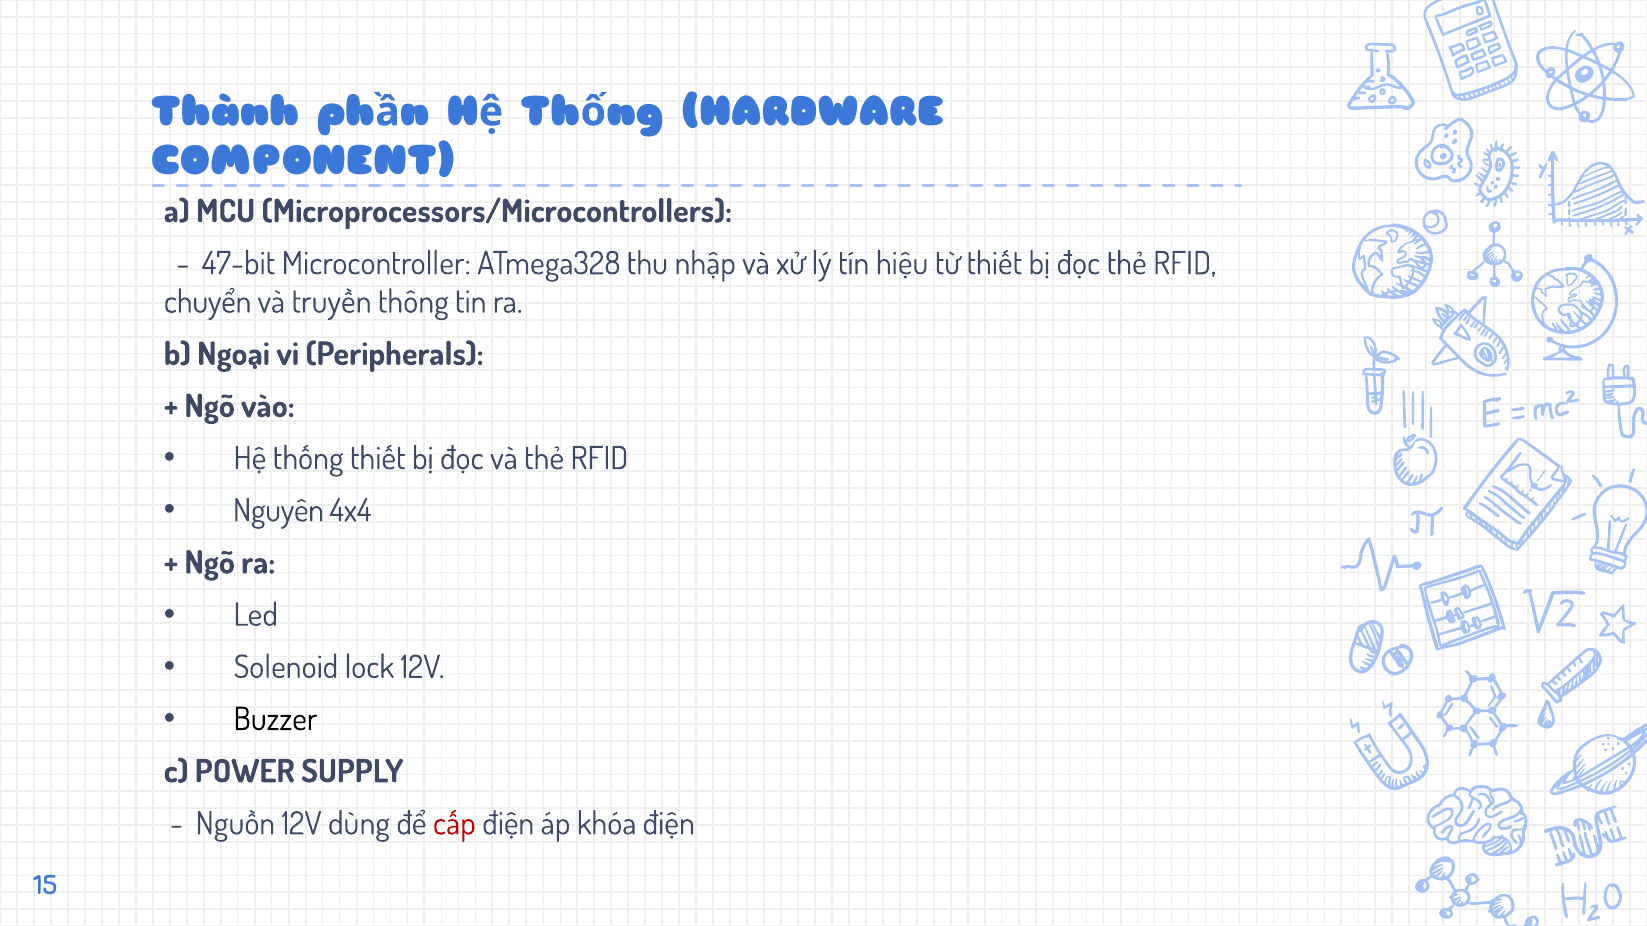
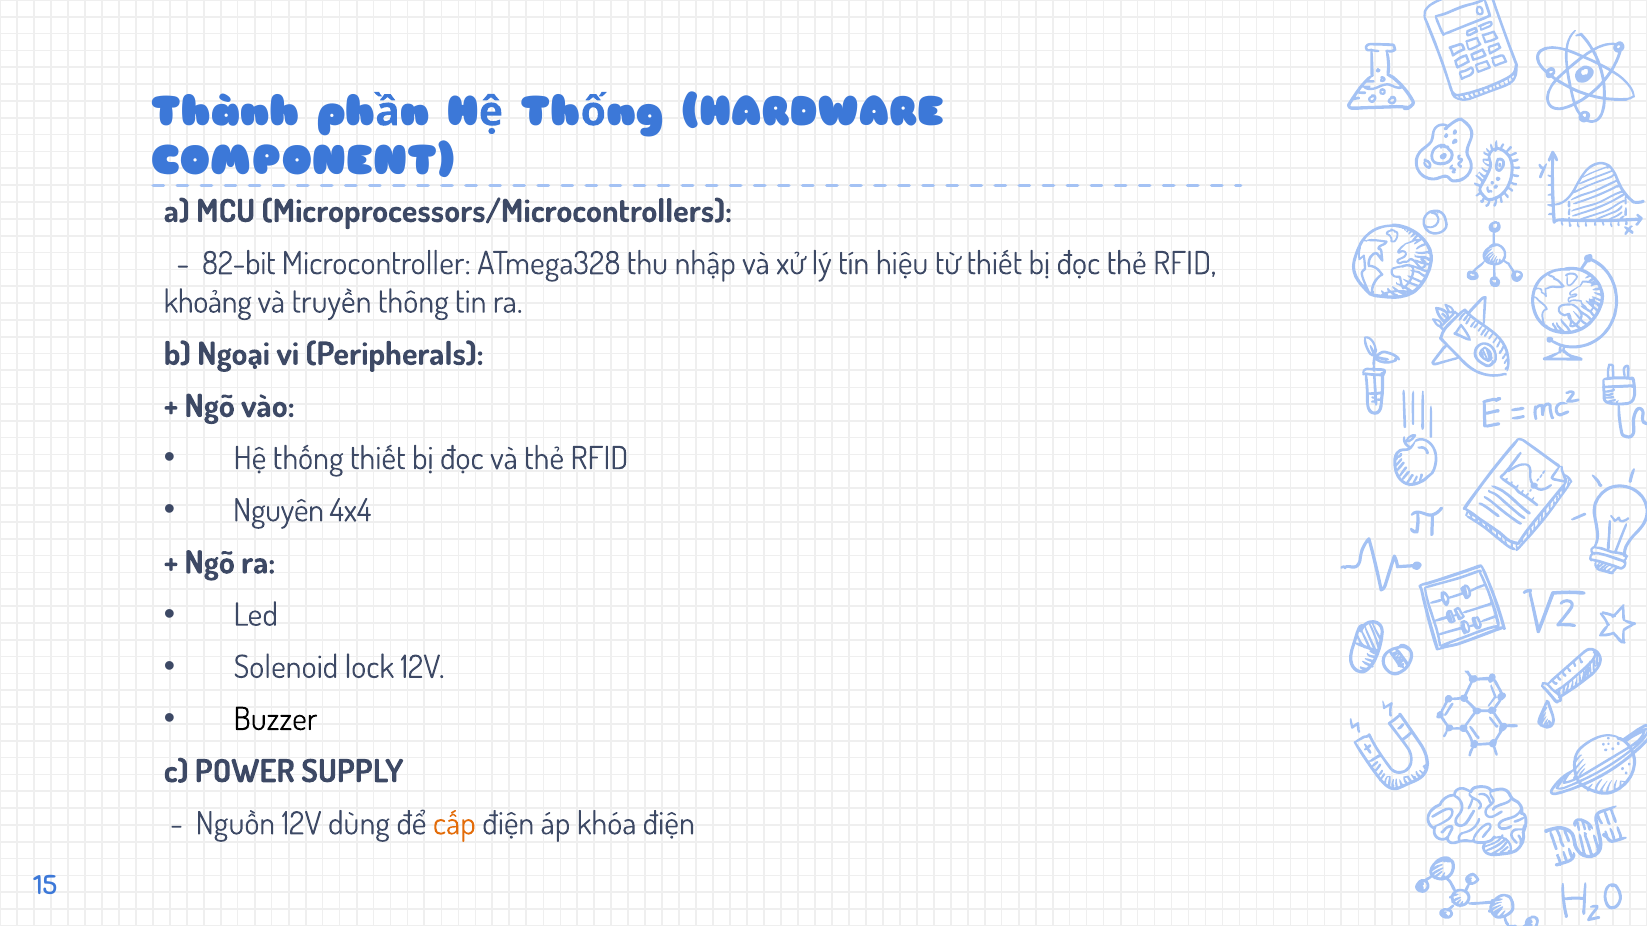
47-bit: 47-bit -> 82-bit
chuyển: chuyển -> khoảng
cấp colour: red -> orange
